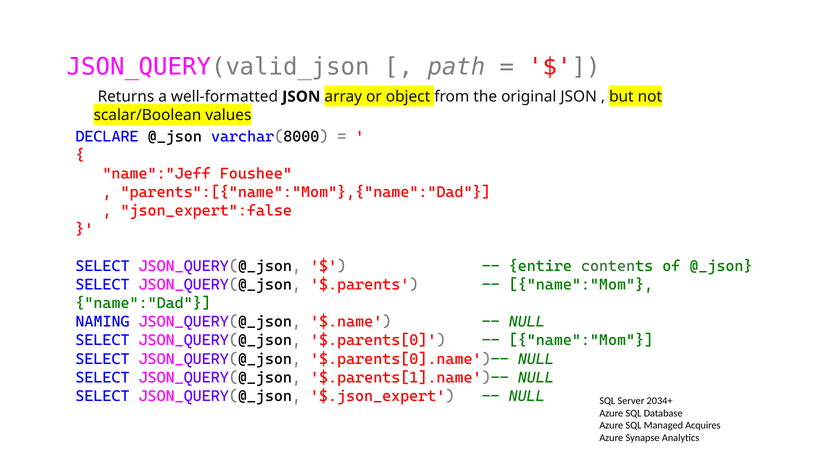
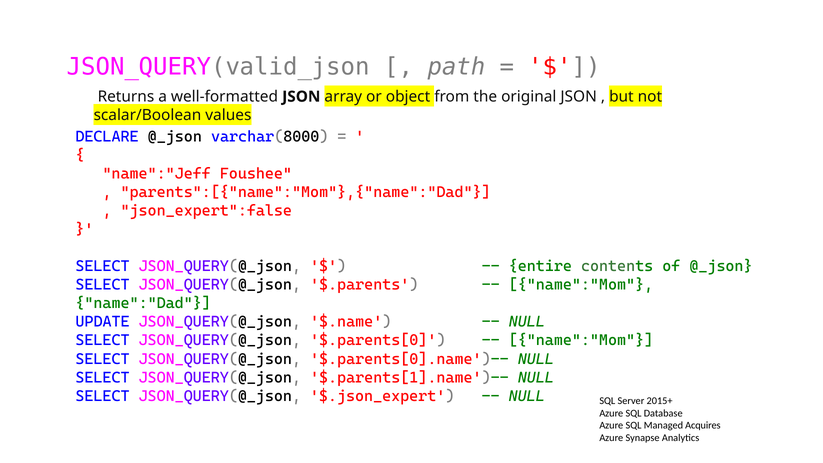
NAMING: NAMING -> UPDATE
2034+: 2034+ -> 2015+
